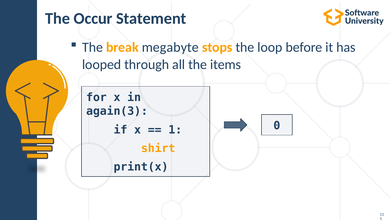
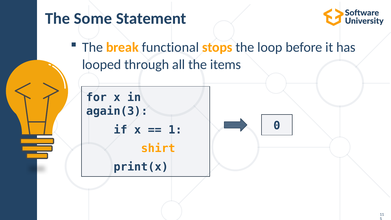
Occur: Occur -> Some
megabyte: megabyte -> functional
